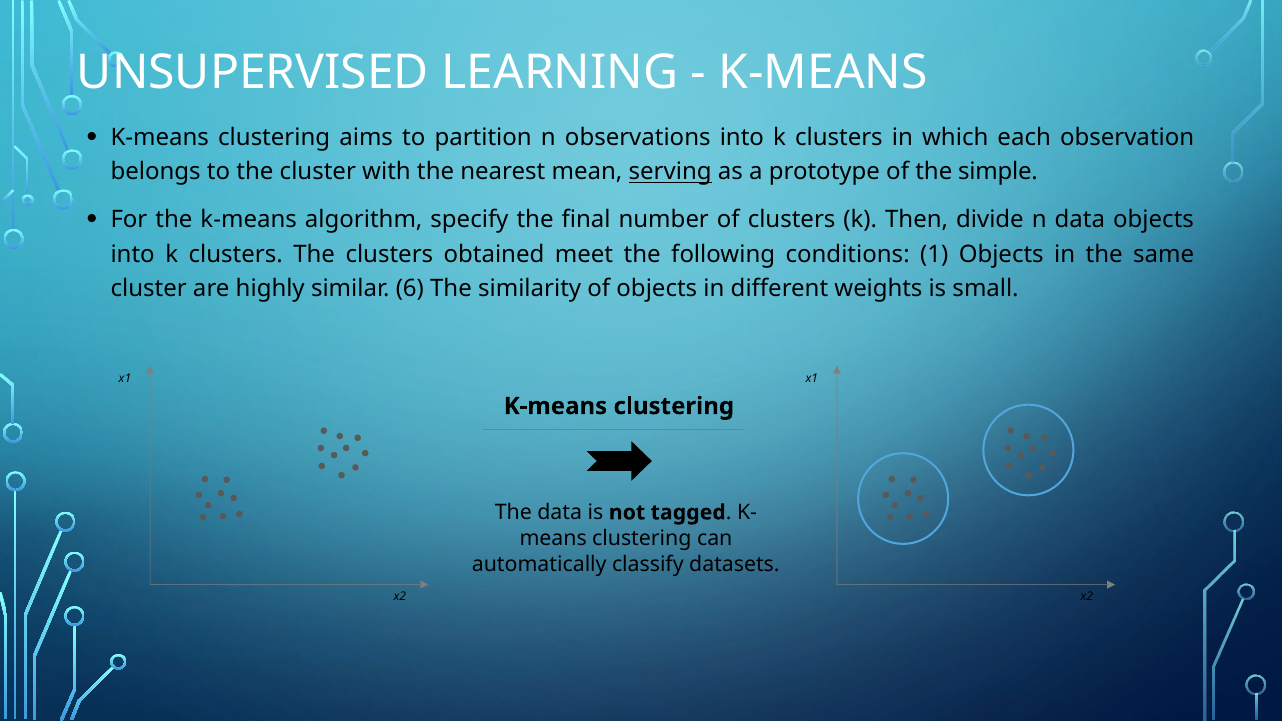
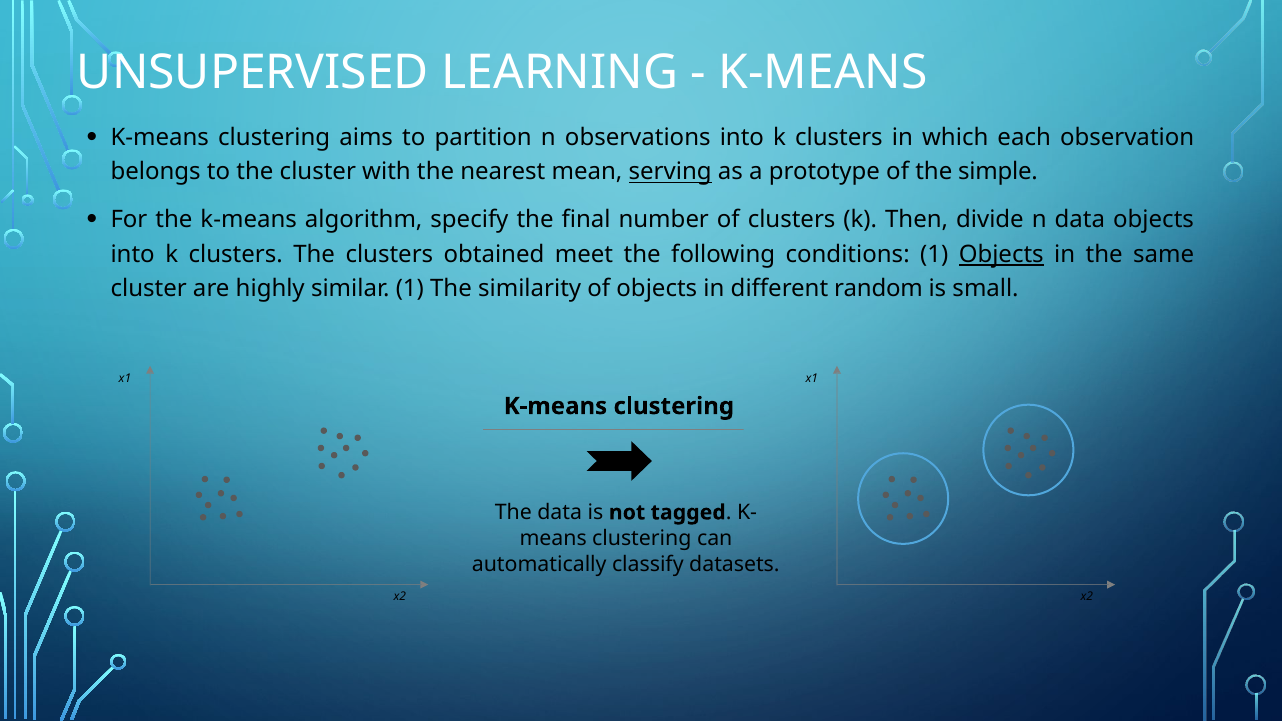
Objects at (1001, 255) underline: none -> present
similar 6: 6 -> 1
weights: weights -> random
